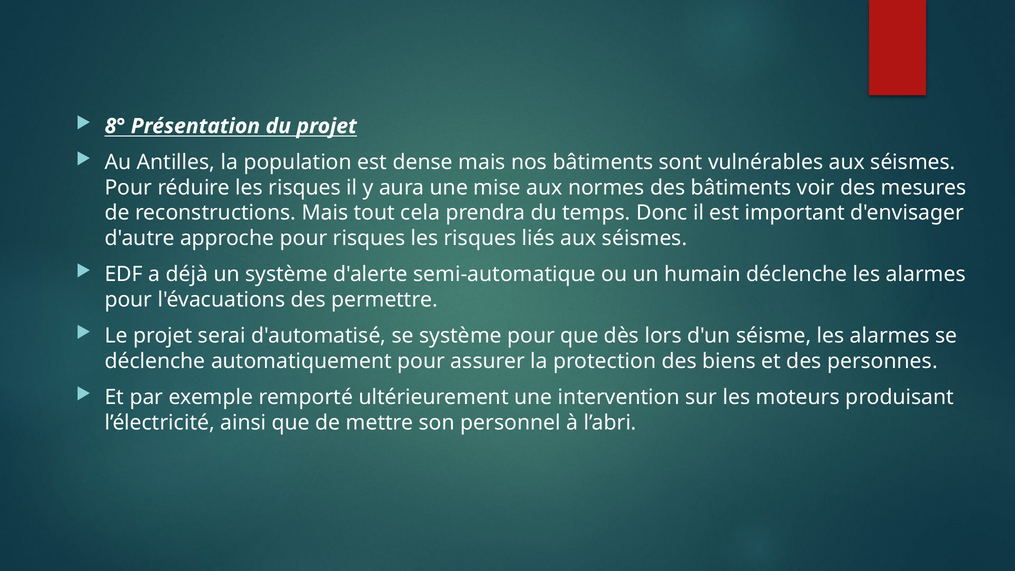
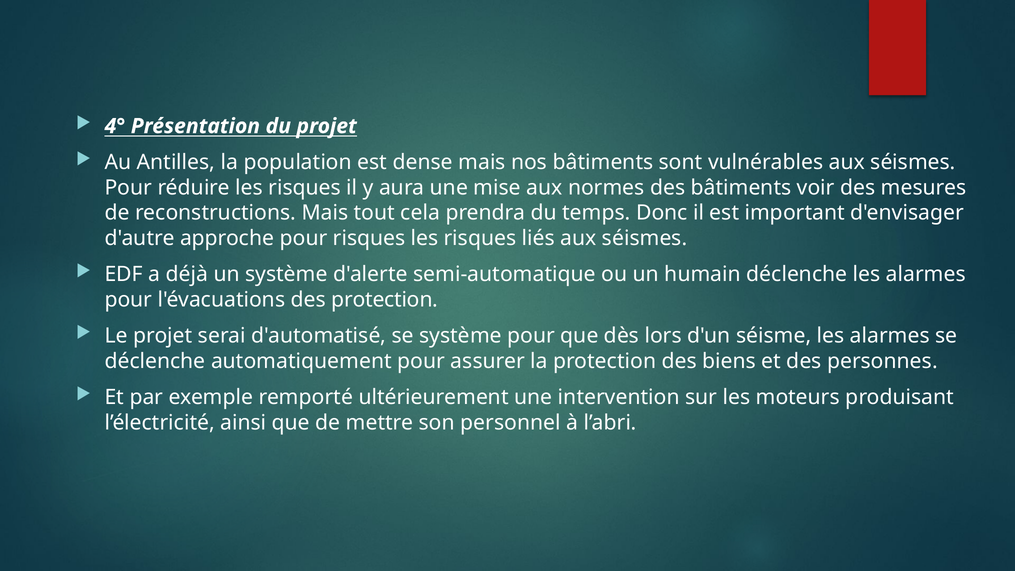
8°: 8° -> 4°
des permettre: permettre -> protection
